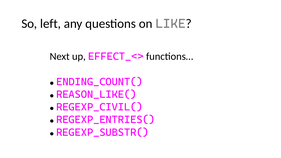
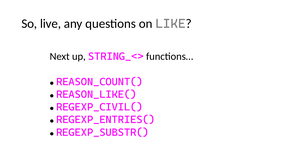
left: left -> live
EFFECT_<>: EFFECT_<> -> STRING_<>
ENDING_COUNT(: ENDING_COUNT( -> REASON_COUNT(
